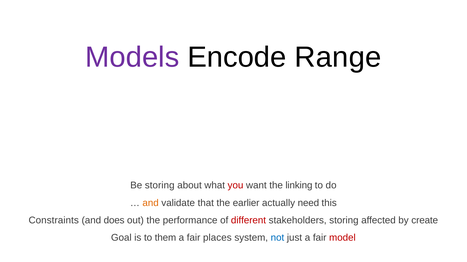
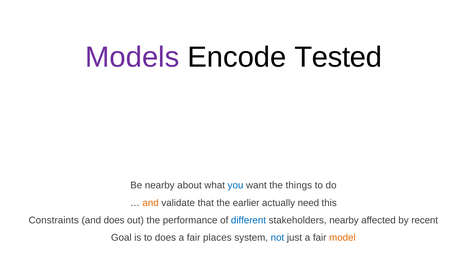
Range: Range -> Tested
Be storing: storing -> nearby
you colour: red -> blue
linking: linking -> things
different colour: red -> blue
stakeholders storing: storing -> nearby
create: create -> recent
to them: them -> does
model colour: red -> orange
